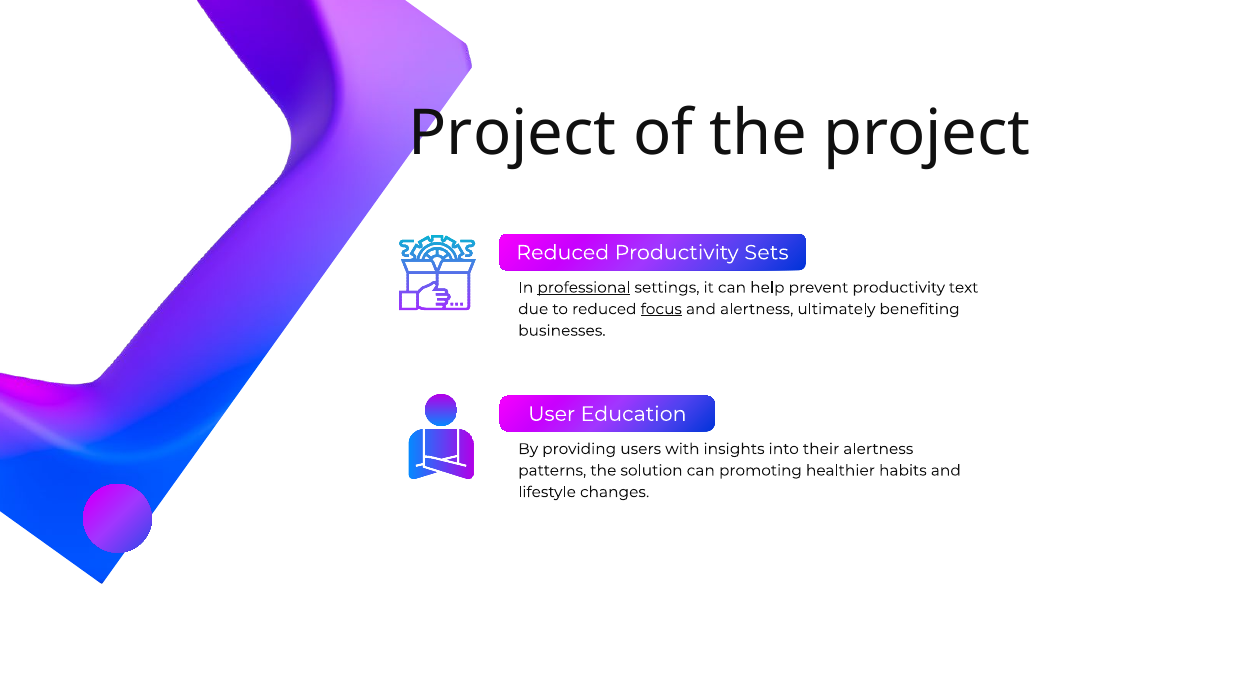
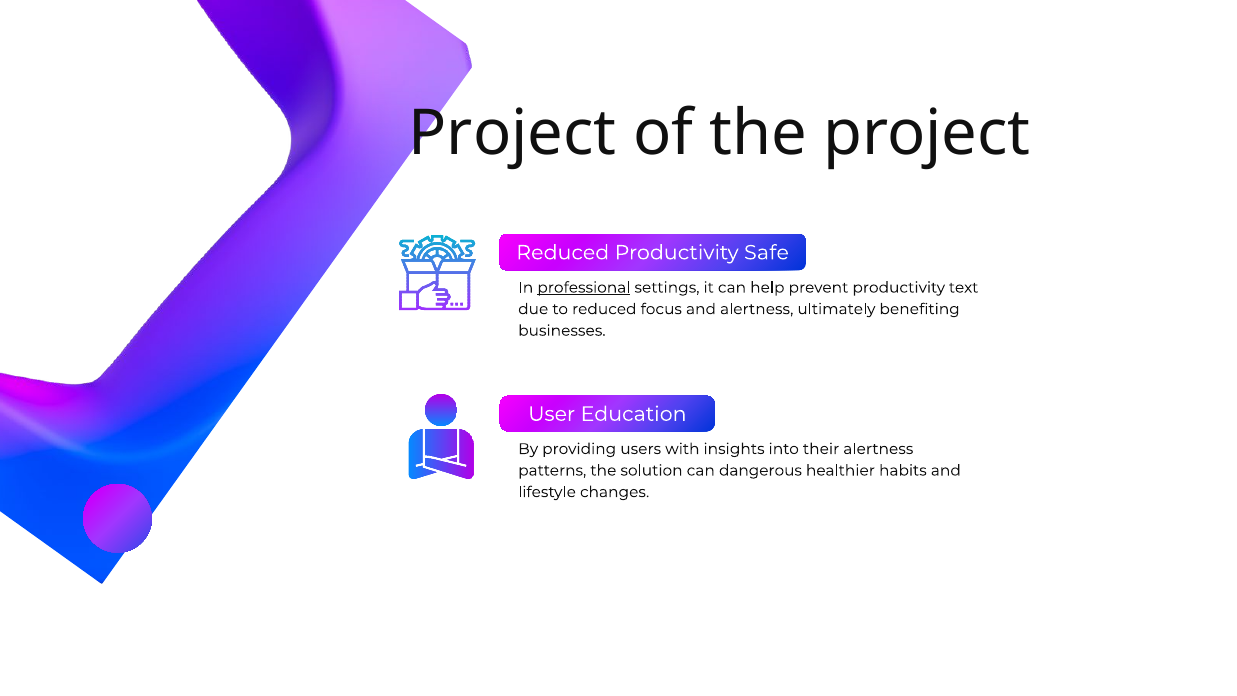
Sets: Sets -> Safe
focus underline: present -> none
promoting: promoting -> dangerous
